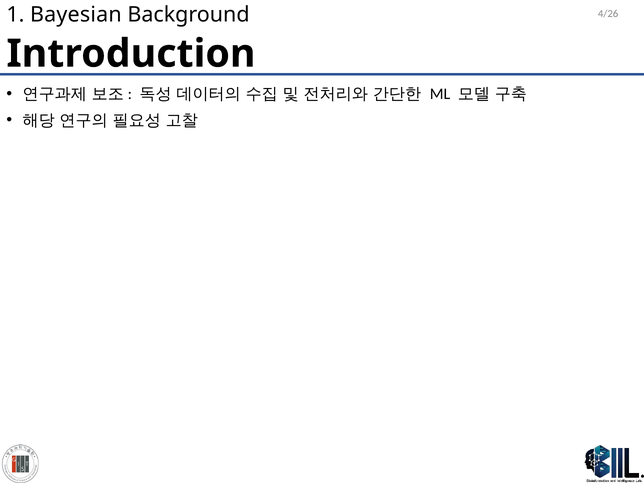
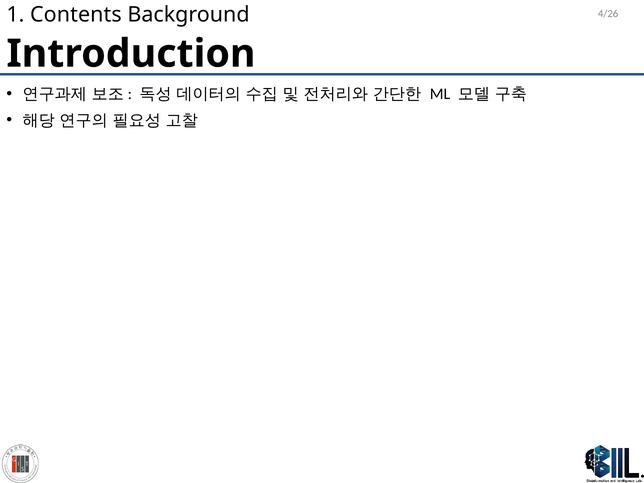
Bayesian: Bayesian -> Contents
